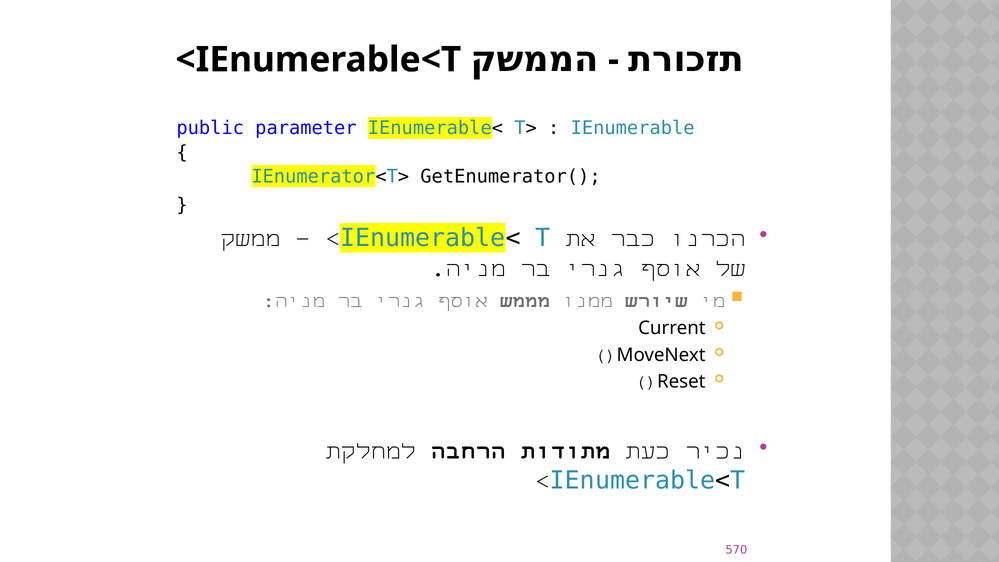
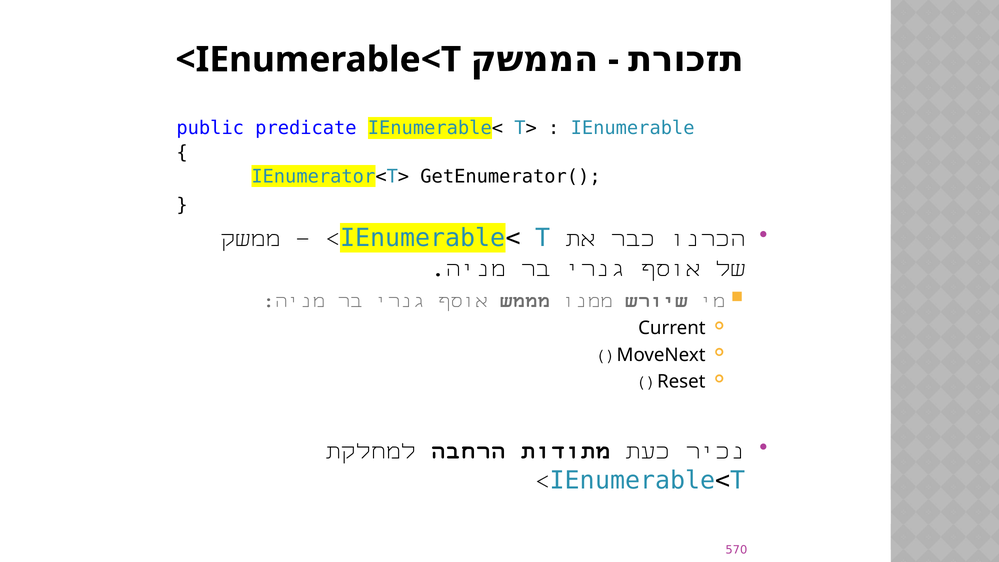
parameter: parameter -> predicate
